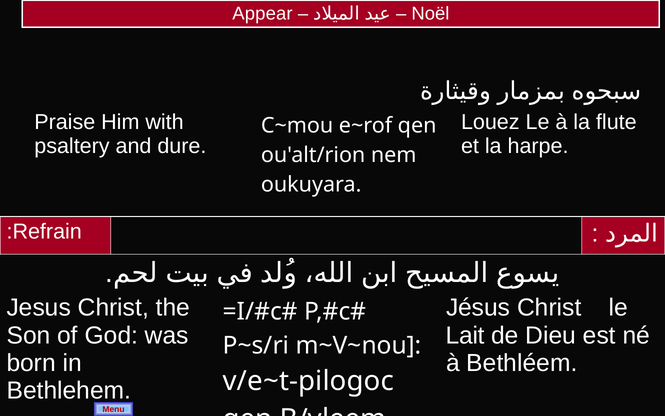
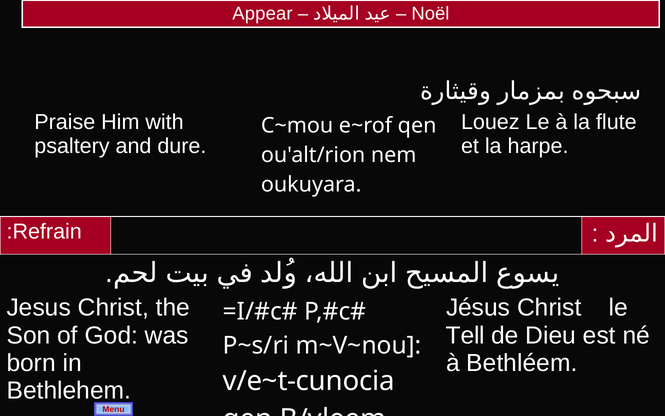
Lait: Lait -> Tell
v/e~t-pilogoc: v/e~t-pilogoc -> v/e~t-cunocia
